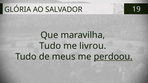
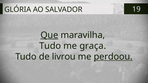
Que underline: none -> present
livrou: livrou -> graça
meus: meus -> livrou
